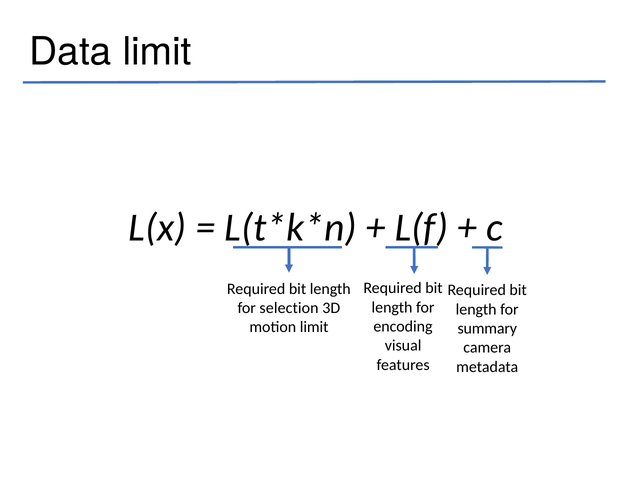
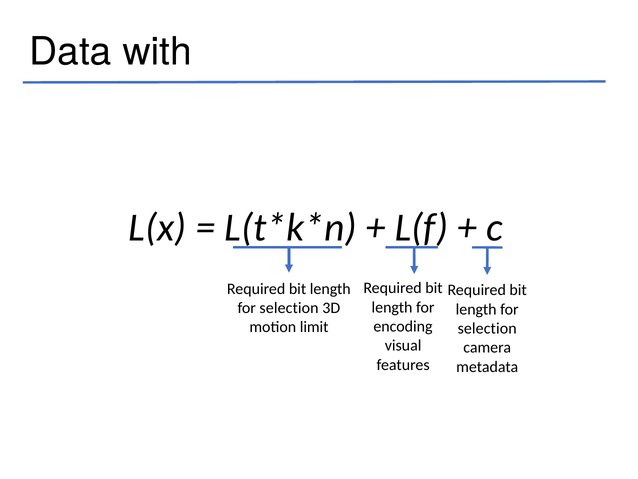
Data limit: limit -> with
summary at (487, 328): summary -> selection
